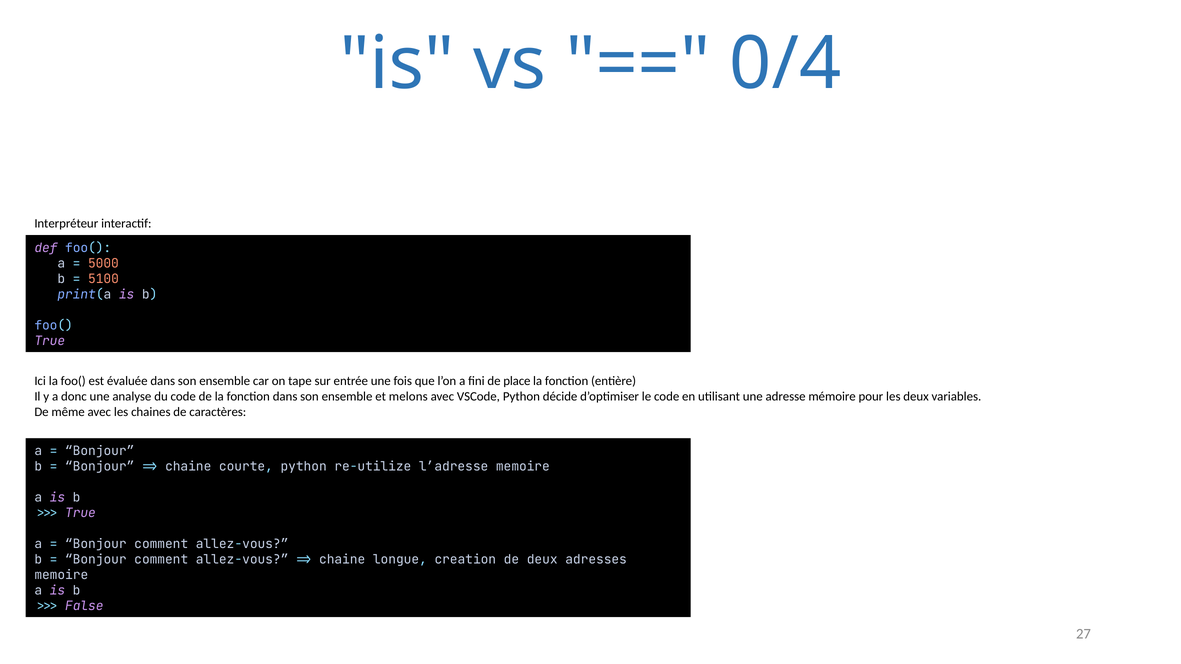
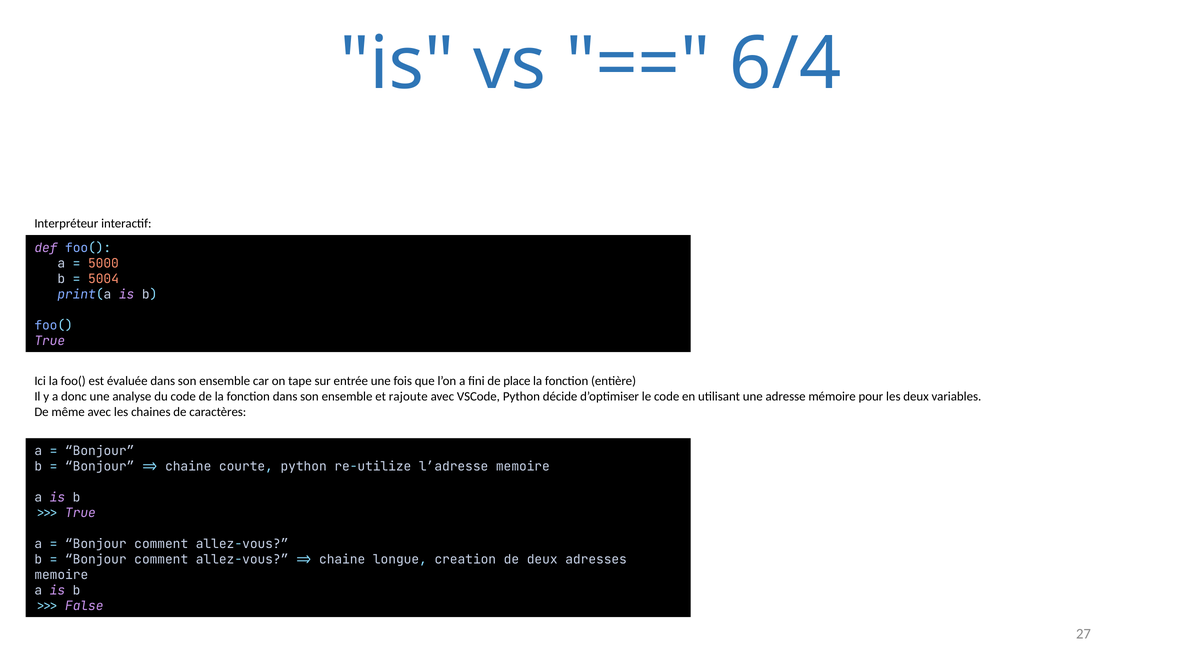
0/4: 0/4 -> 6/4
5100: 5100 -> 5004
melons: melons -> rajoute
